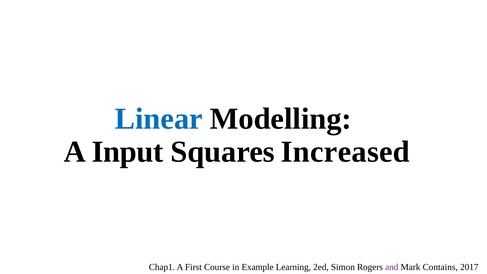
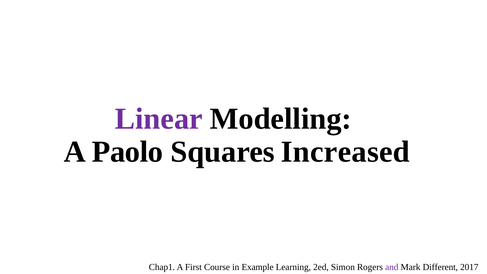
Linear colour: blue -> purple
Input: Input -> Paolo
Contains: Contains -> Different
